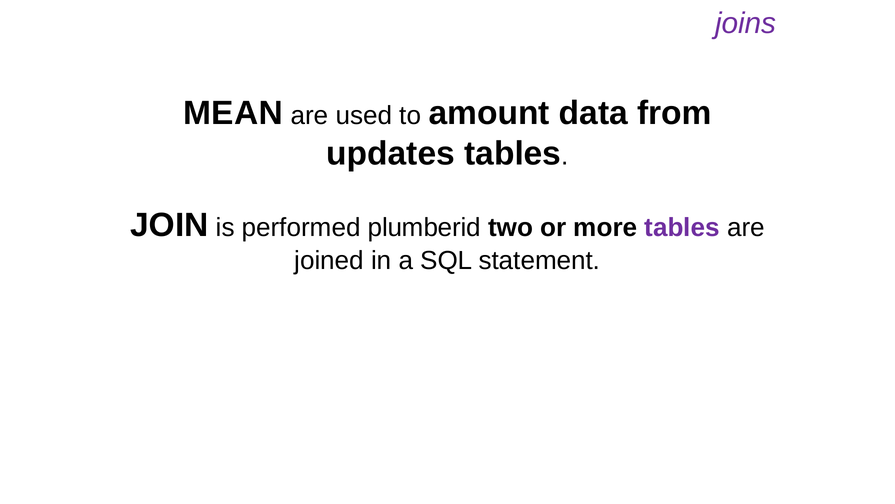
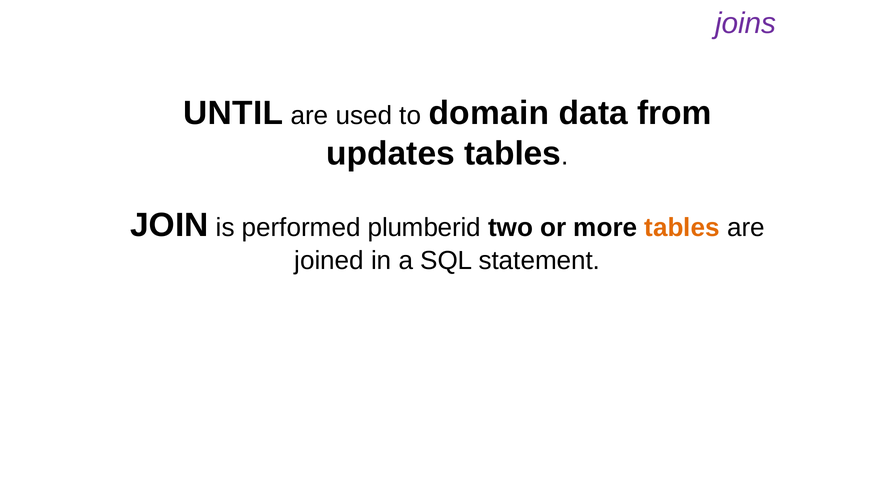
MEAN: MEAN -> UNTIL
amount: amount -> domain
tables at (682, 227) colour: purple -> orange
